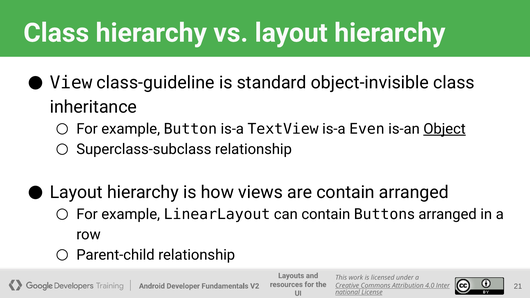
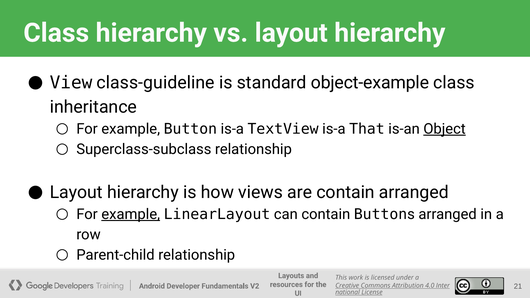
object-invisible: object-invisible -> object-example
Even: Even -> That
example at (131, 214) underline: none -> present
